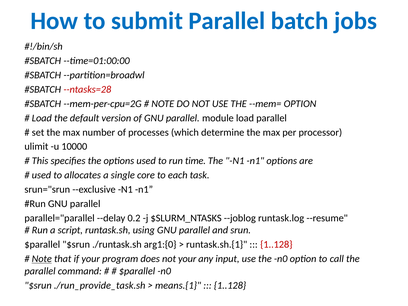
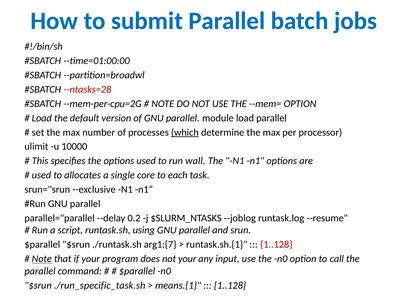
which underline: none -> present
time: time -> wall
arg1:{0: arg1:{0 -> arg1:{7
./run_provide_task.sh: ./run_provide_task.sh -> ./run_specific_task.sh
